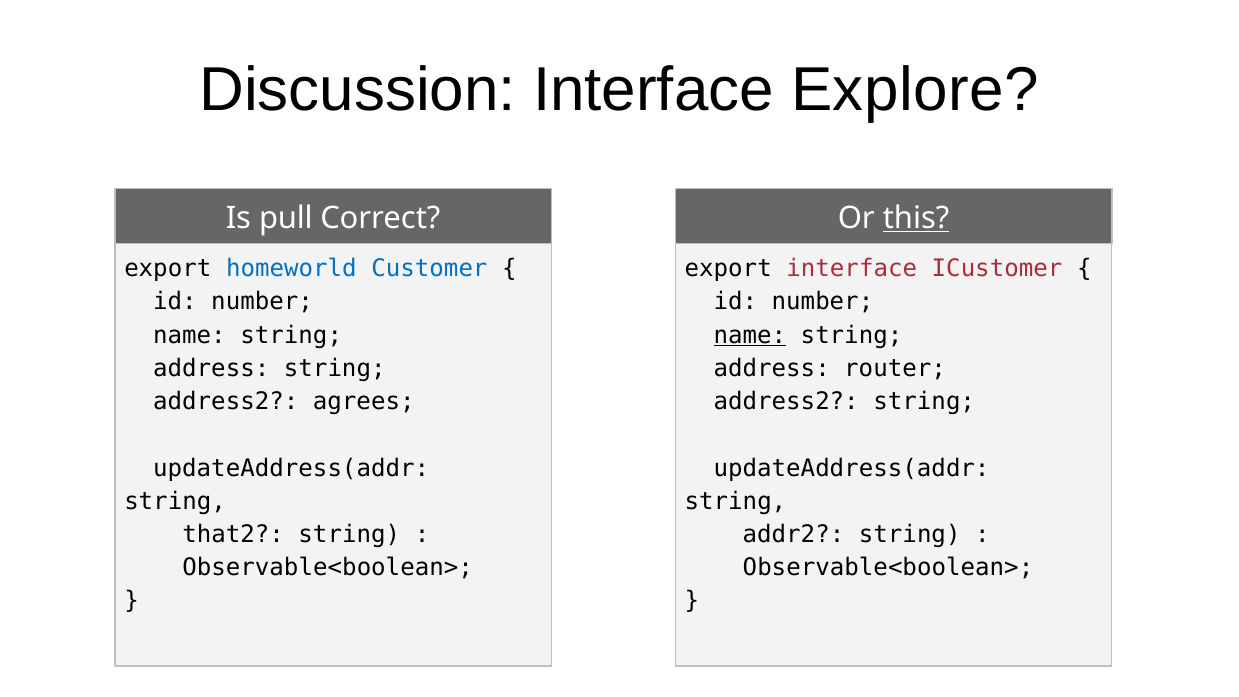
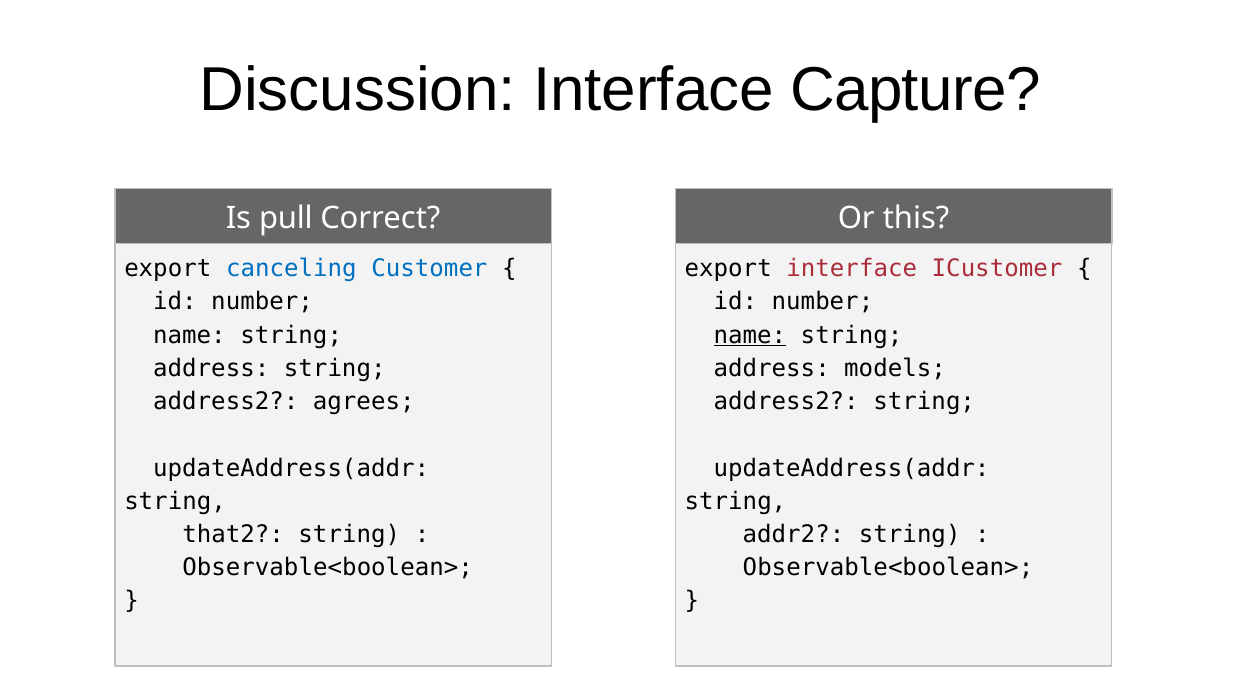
Explore: Explore -> Capture
this underline: present -> none
homeworld: homeworld -> canceling
router: router -> models
